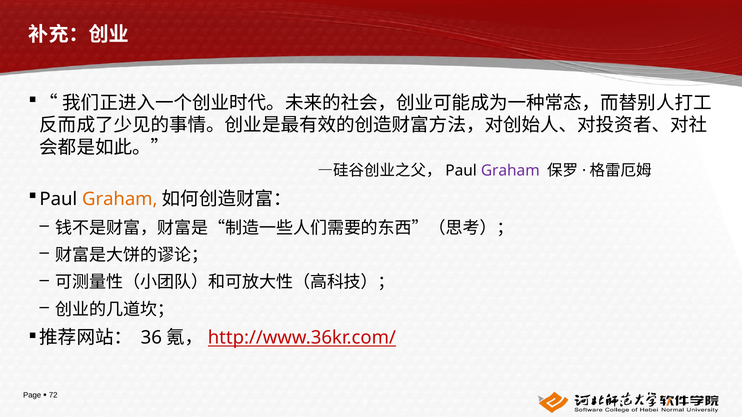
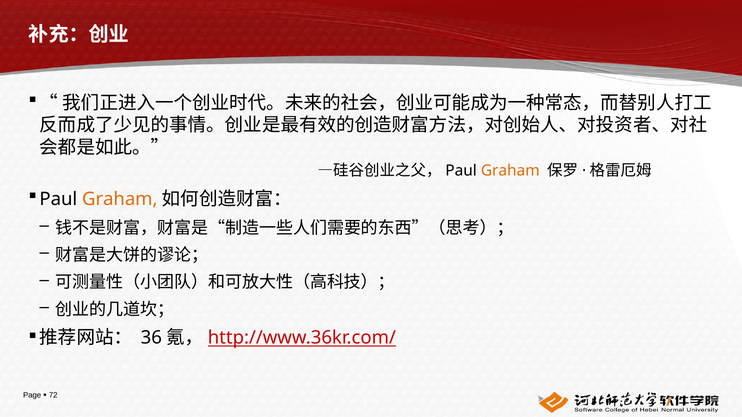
Graham at (510, 171) colour: purple -> orange
